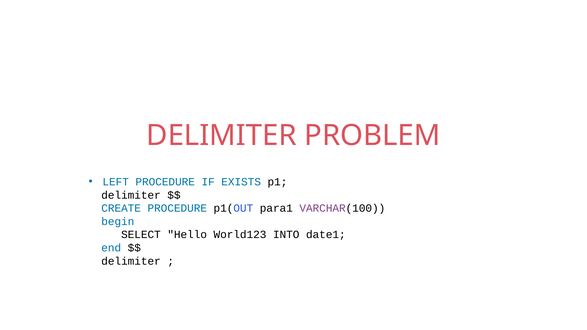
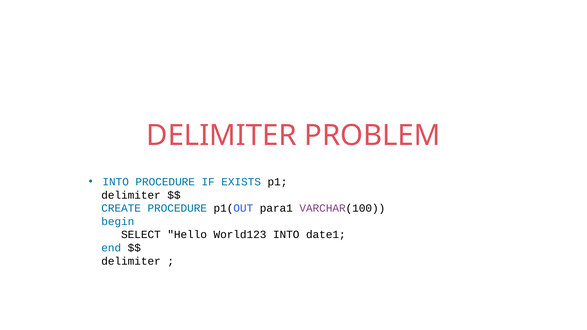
LEFT at (116, 182): LEFT -> INTO
